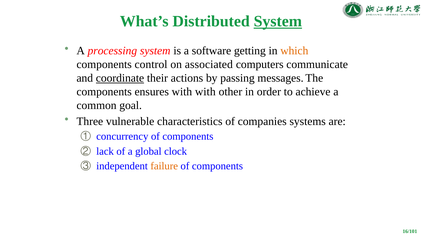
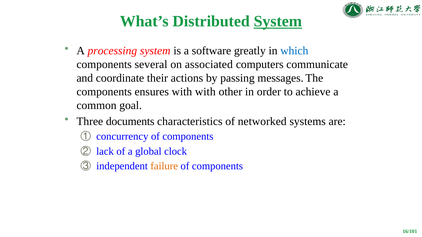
getting: getting -> greatly
which colour: orange -> blue
control: control -> several
coordinate underline: present -> none
vulnerable: vulnerable -> documents
companies: companies -> networked
